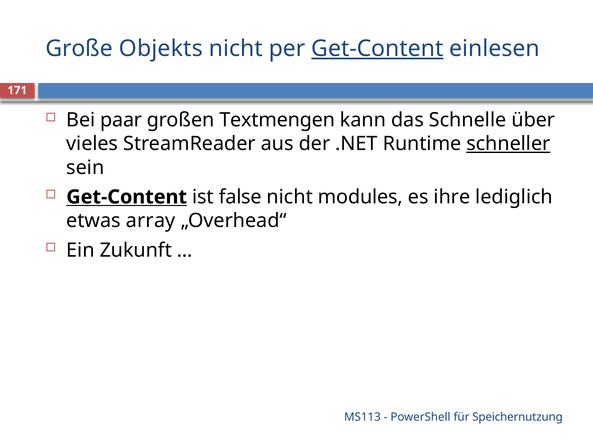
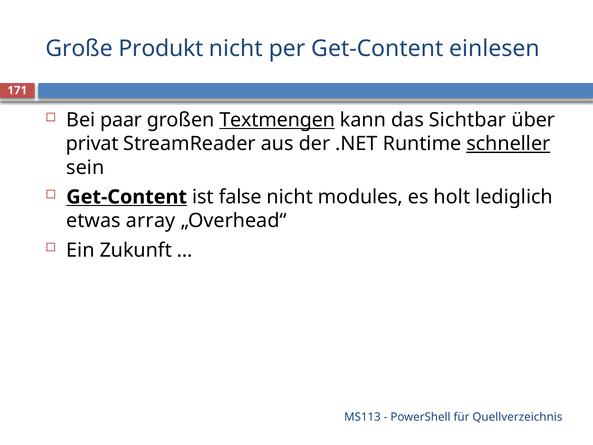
Objekts: Objekts -> Produkt
Get-Content at (377, 49) underline: present -> none
Textmengen underline: none -> present
Schnelle: Schnelle -> Sichtbar
vieles: vieles -> privat
ihre: ihre -> holt
Speichernutzung: Speichernutzung -> Quellverzeichnis
